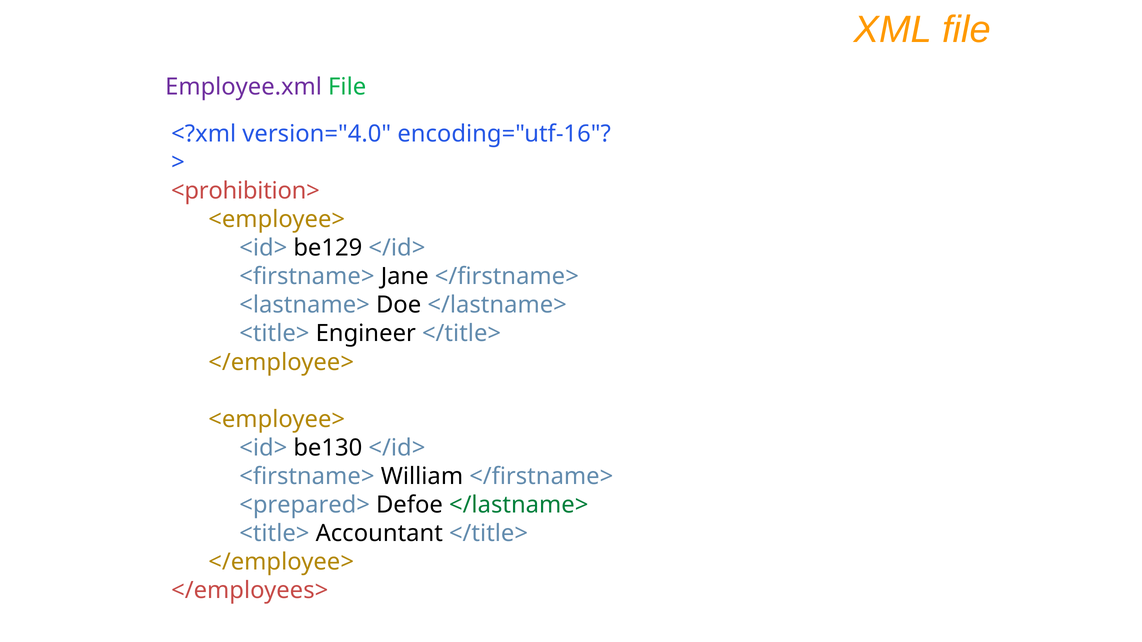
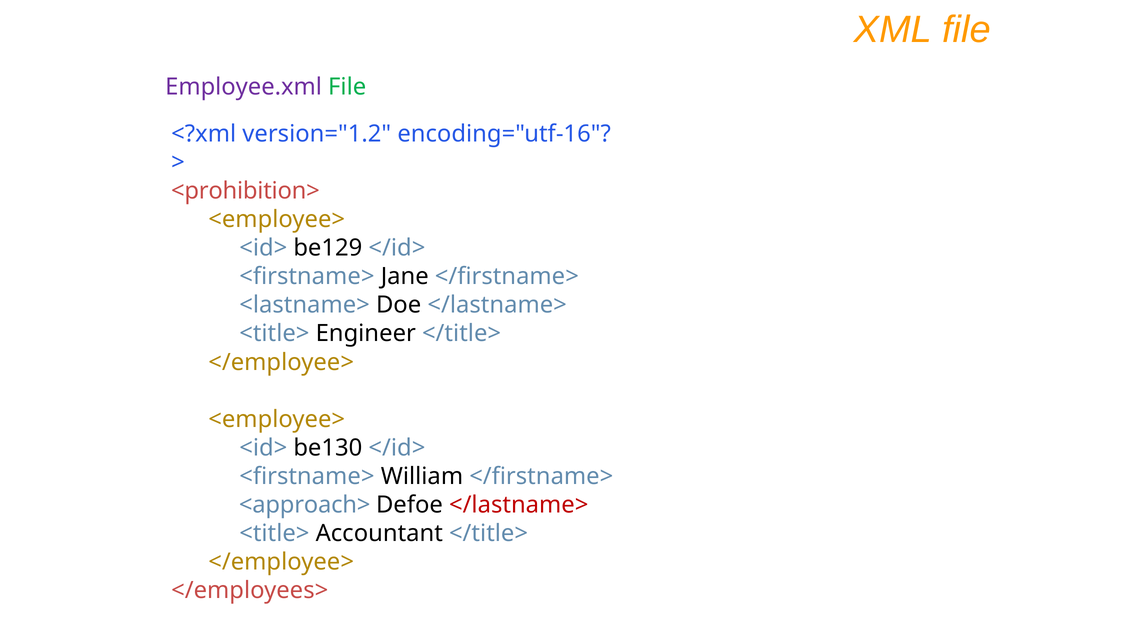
version="4.0: version="4.0 -> version="1.2
<prepared>: <prepared> -> <approach>
</lastname> at (519, 505) colour: green -> red
